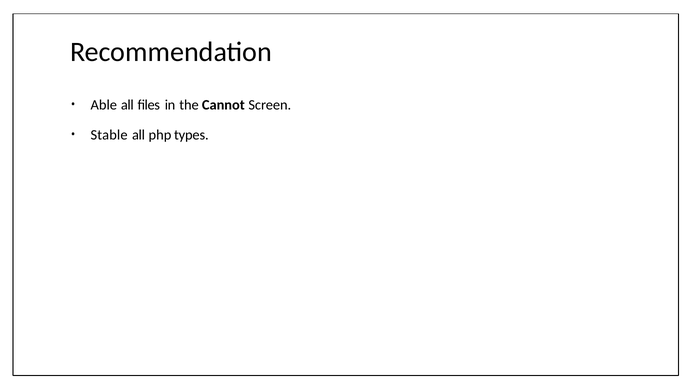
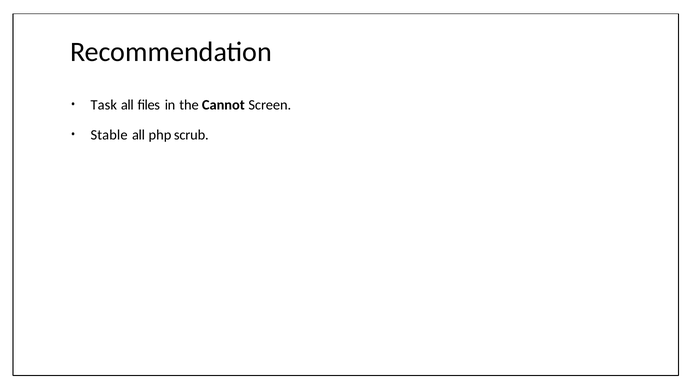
Able: Able -> Task
types: types -> scrub
